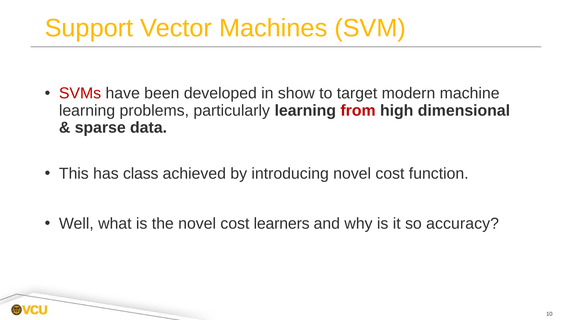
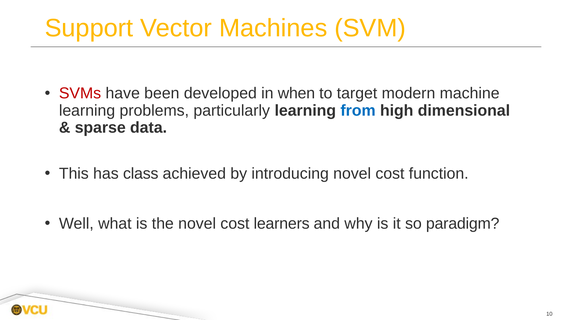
show: show -> when
from colour: red -> blue
accuracy: accuracy -> paradigm
